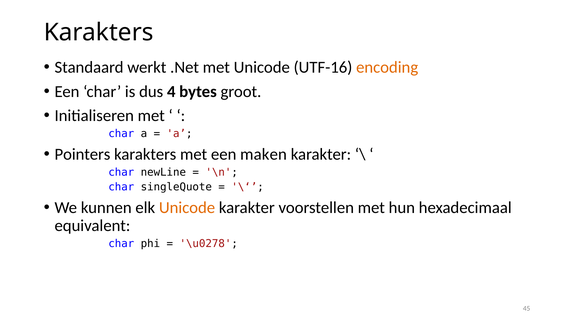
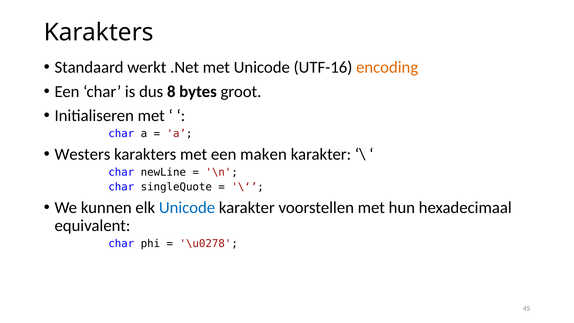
4: 4 -> 8
Pointers: Pointers -> Westers
Unicode at (187, 208) colour: orange -> blue
